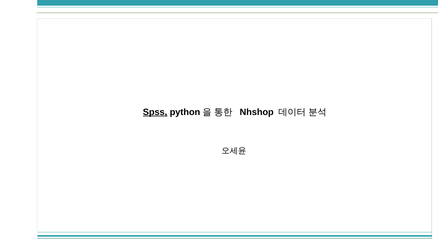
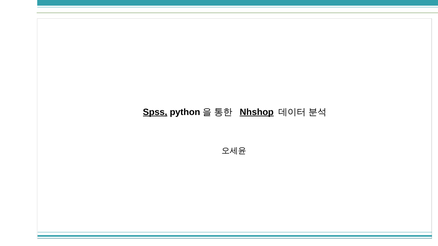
Nhshop underline: none -> present
